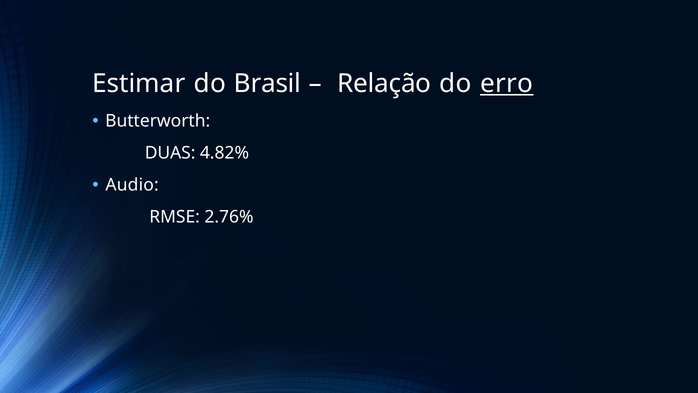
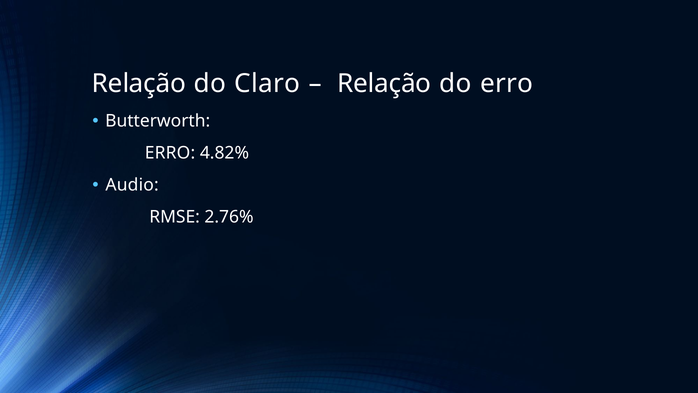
Estimar at (139, 83): Estimar -> Relação
Brasil: Brasil -> Claro
erro at (507, 83) underline: present -> none
DUAS at (170, 153): DUAS -> ERRO
